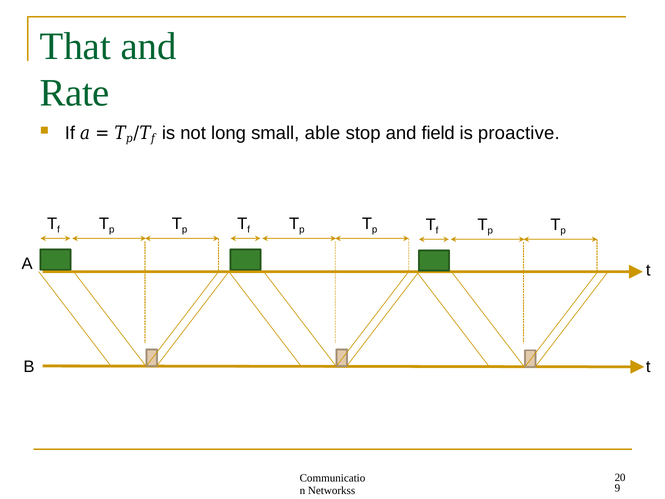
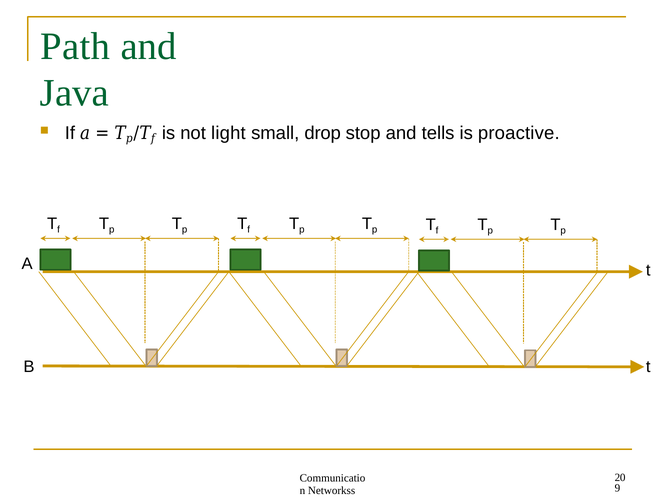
That: That -> Path
Rate: Rate -> Java
long: long -> light
able: able -> drop
field: field -> tells
